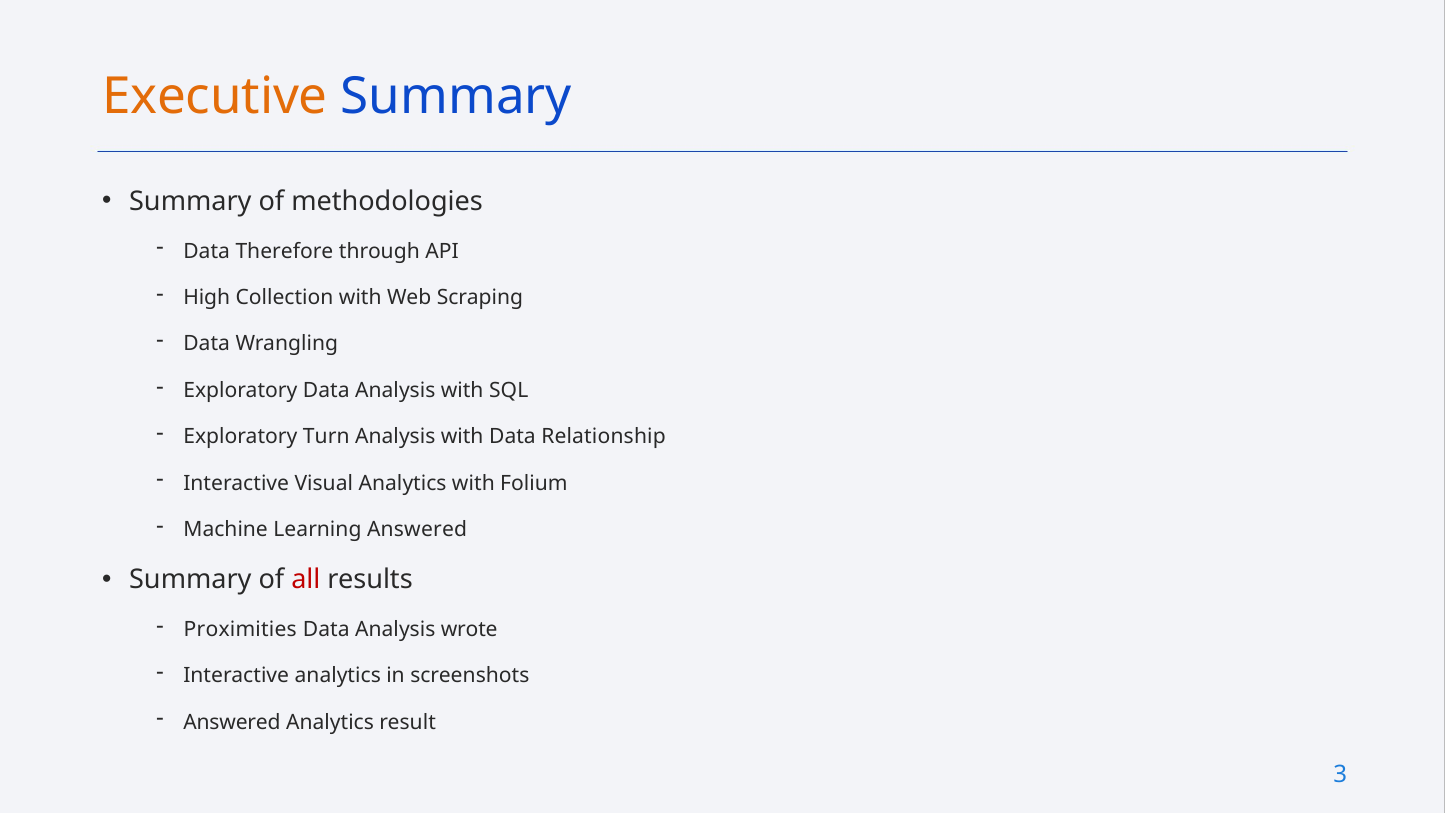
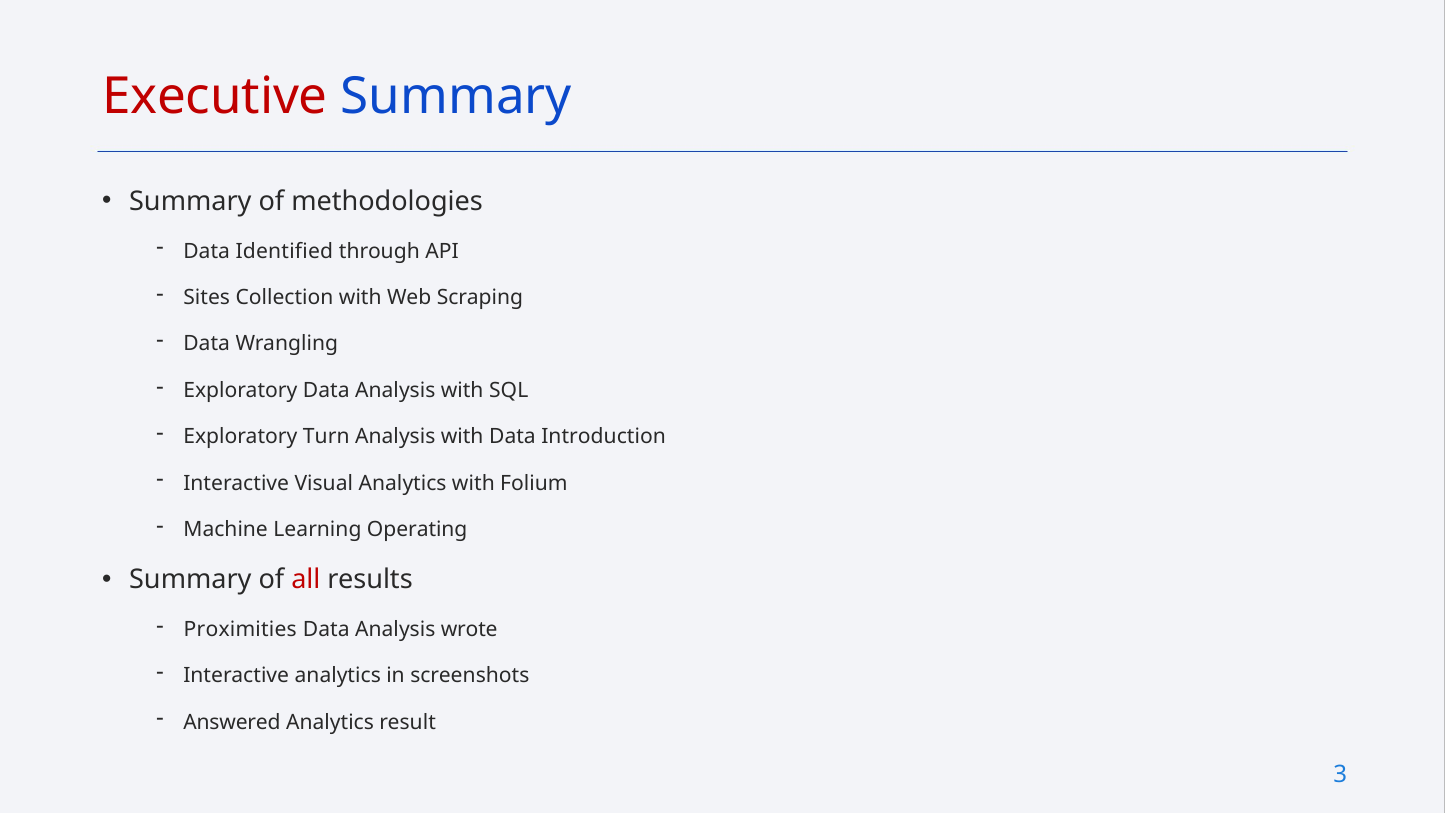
Executive colour: orange -> red
Therefore: Therefore -> Identified
High: High -> Sites
Relationship: Relationship -> Introduction
Learning Answered: Answered -> Operating
